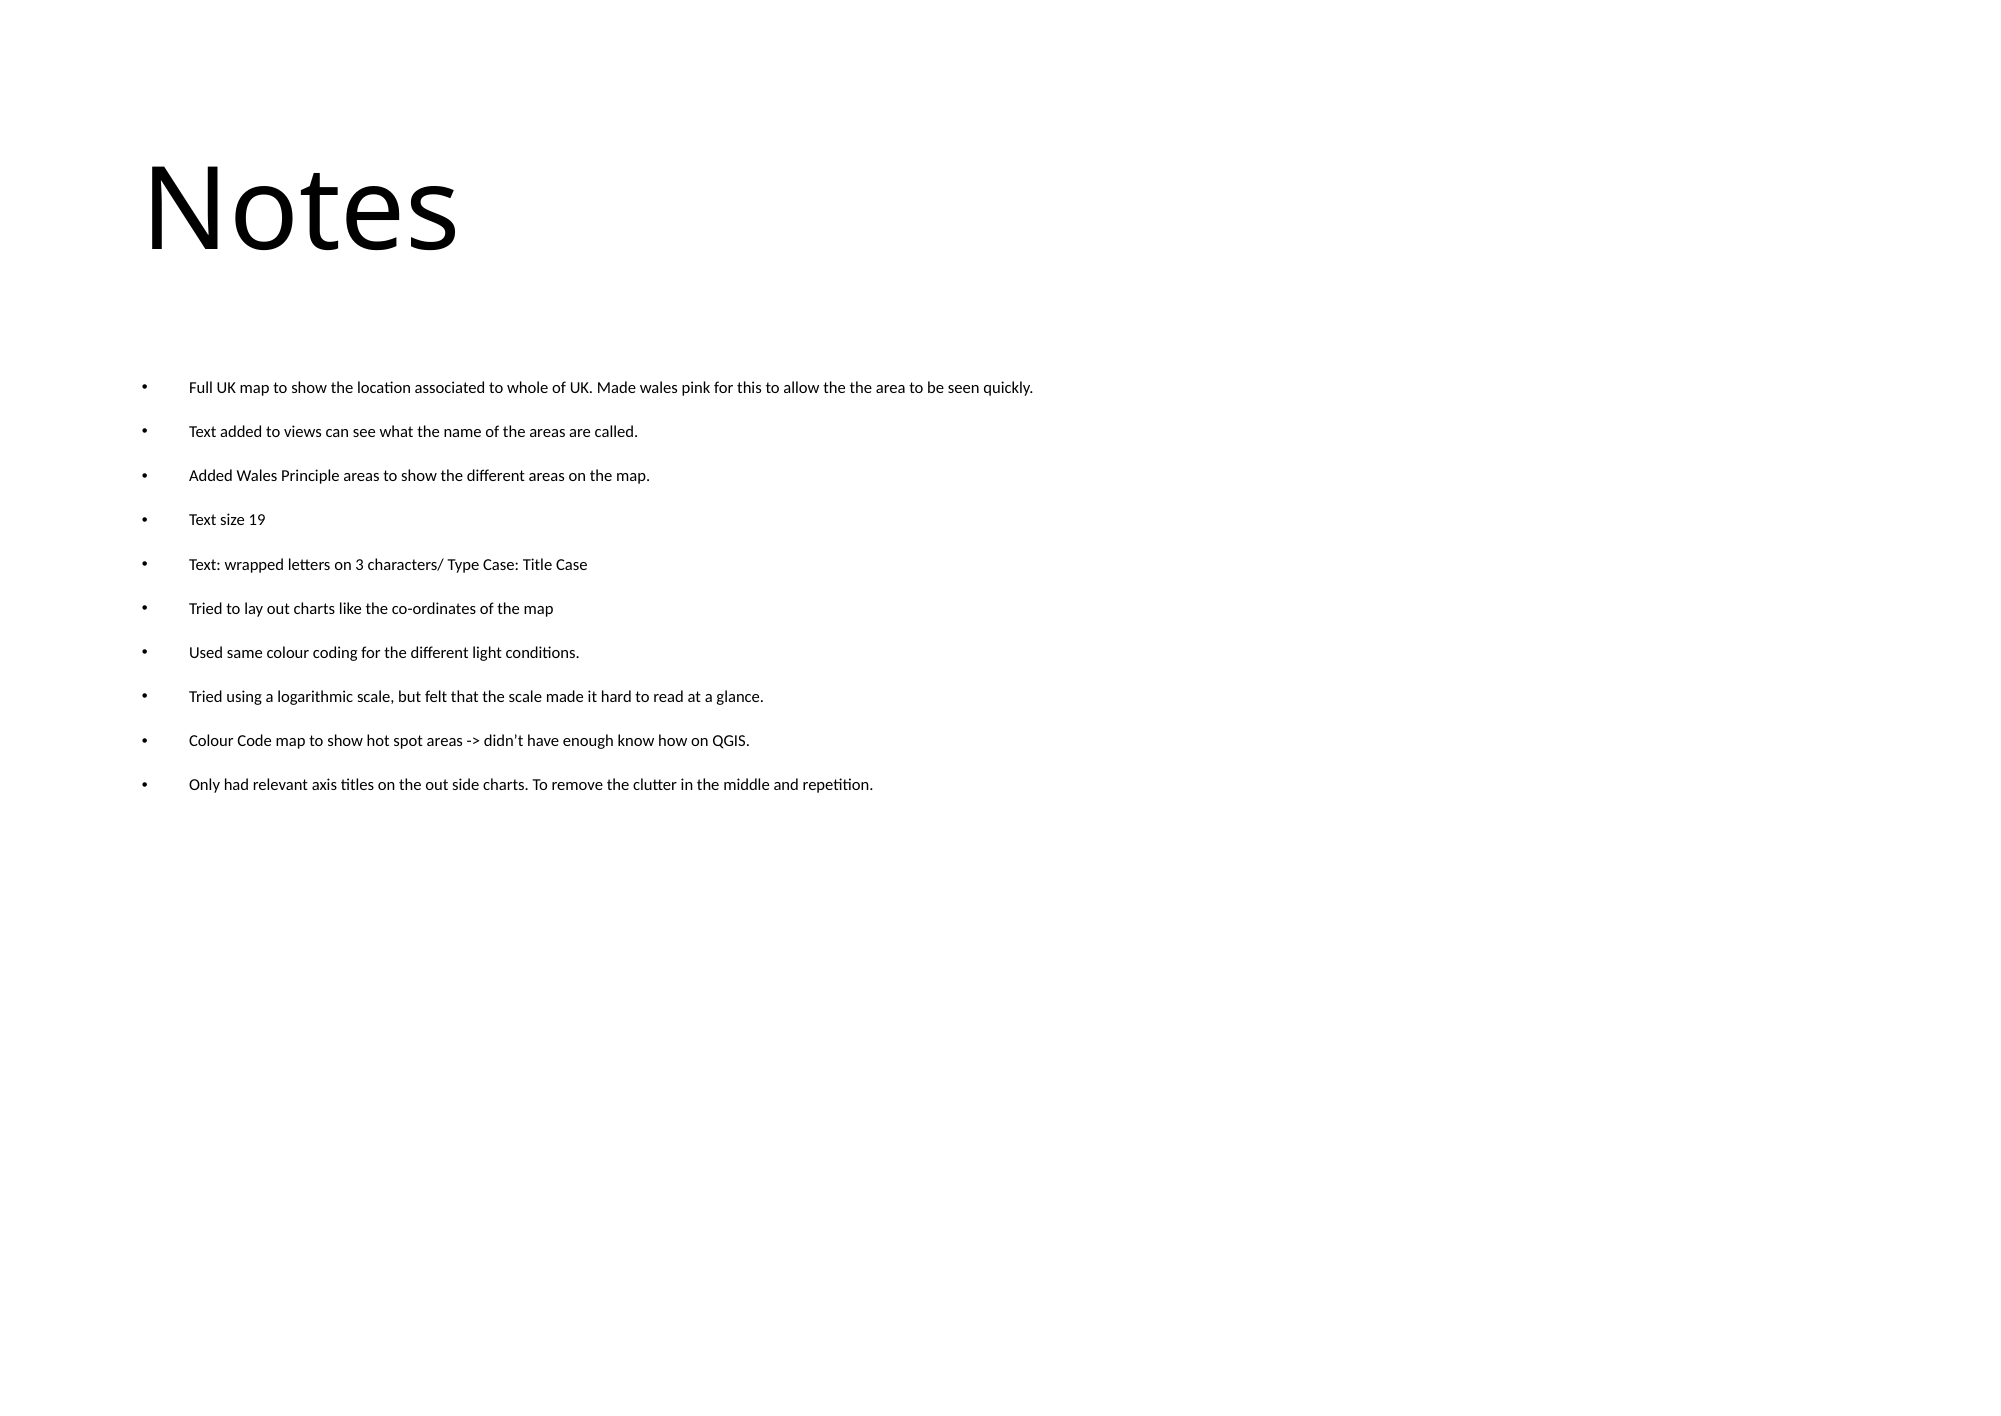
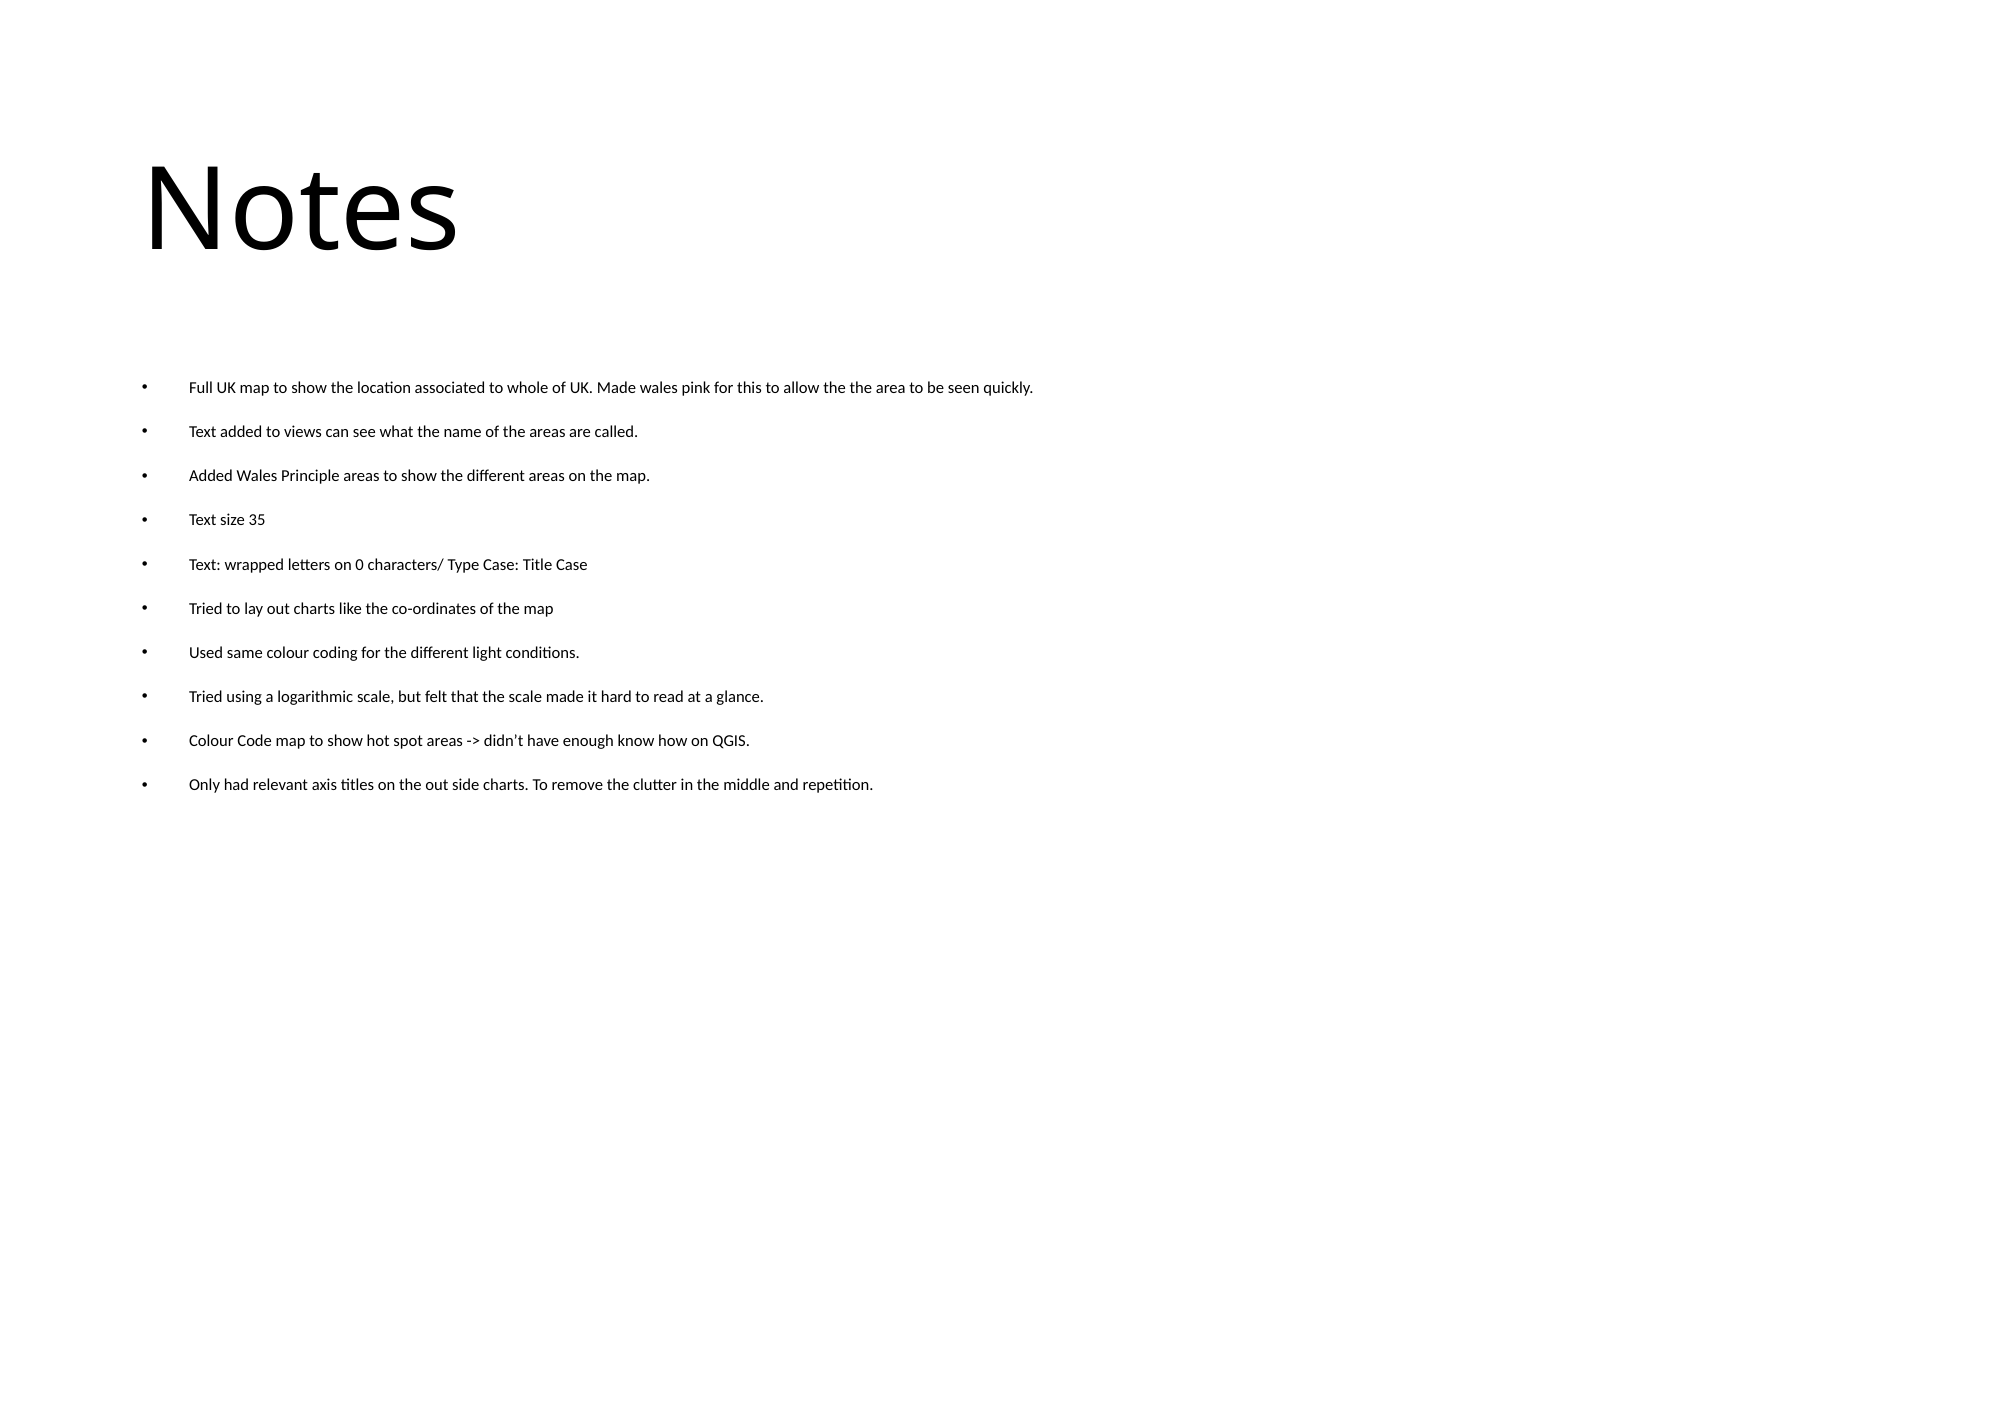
19: 19 -> 35
3: 3 -> 0
